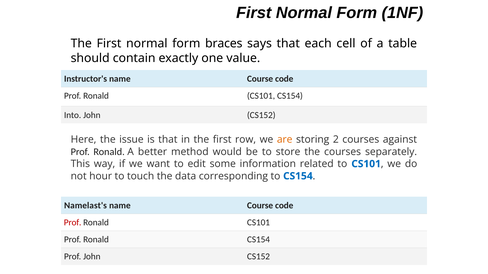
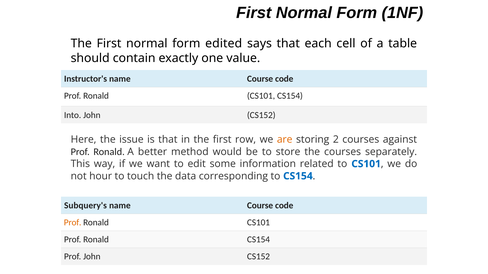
braces: braces -> edited
Namelast's: Namelast's -> Subquery's
Prof at (73, 223) colour: red -> orange
